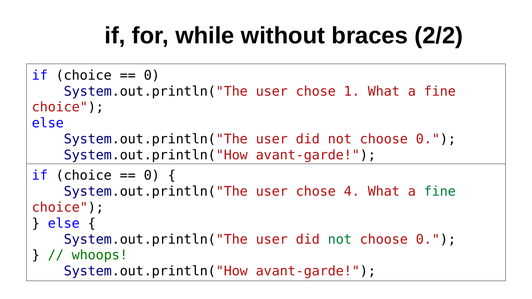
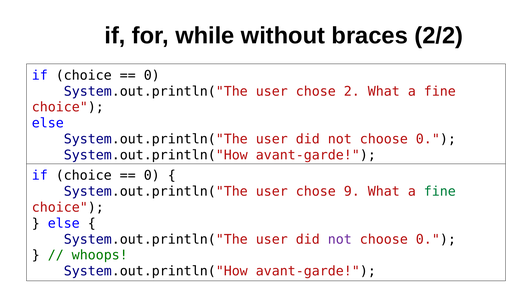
1: 1 -> 2
4: 4 -> 9
not at (340, 239) colour: green -> purple
